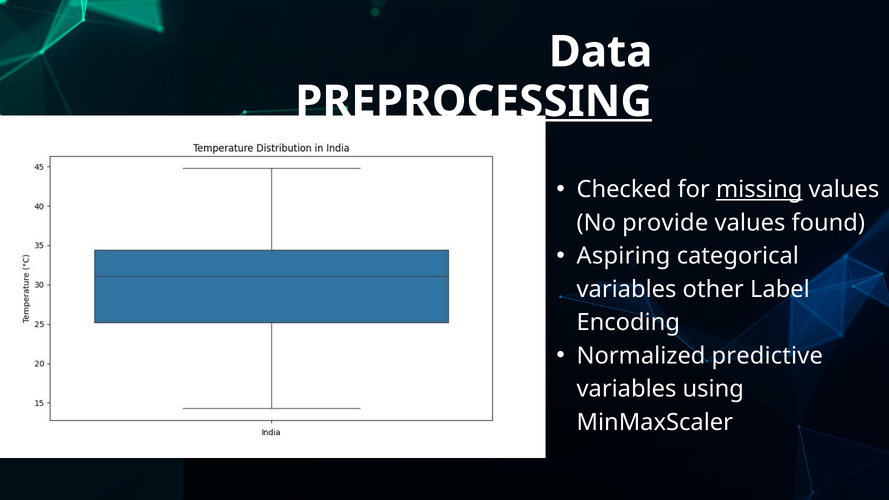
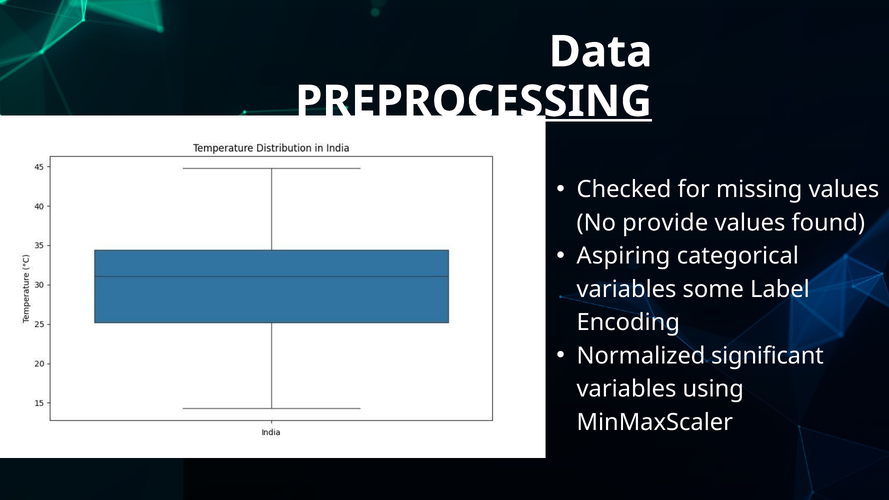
missing underline: present -> none
other: other -> some
predictive: predictive -> significant
